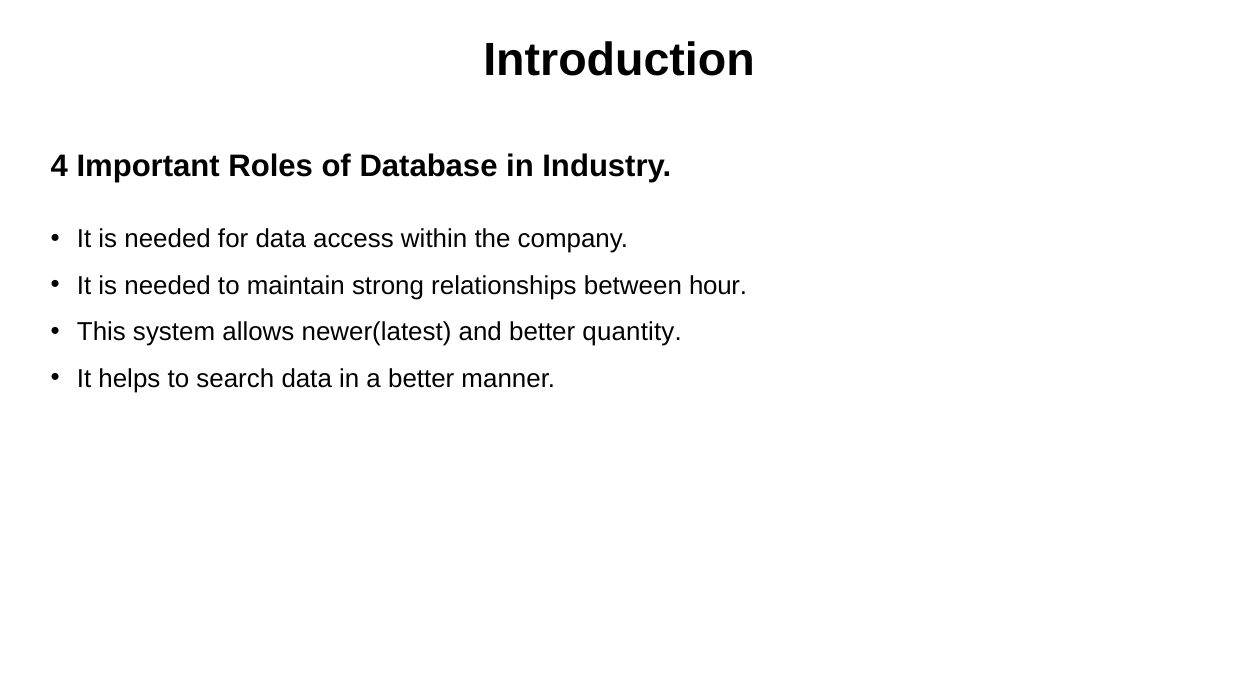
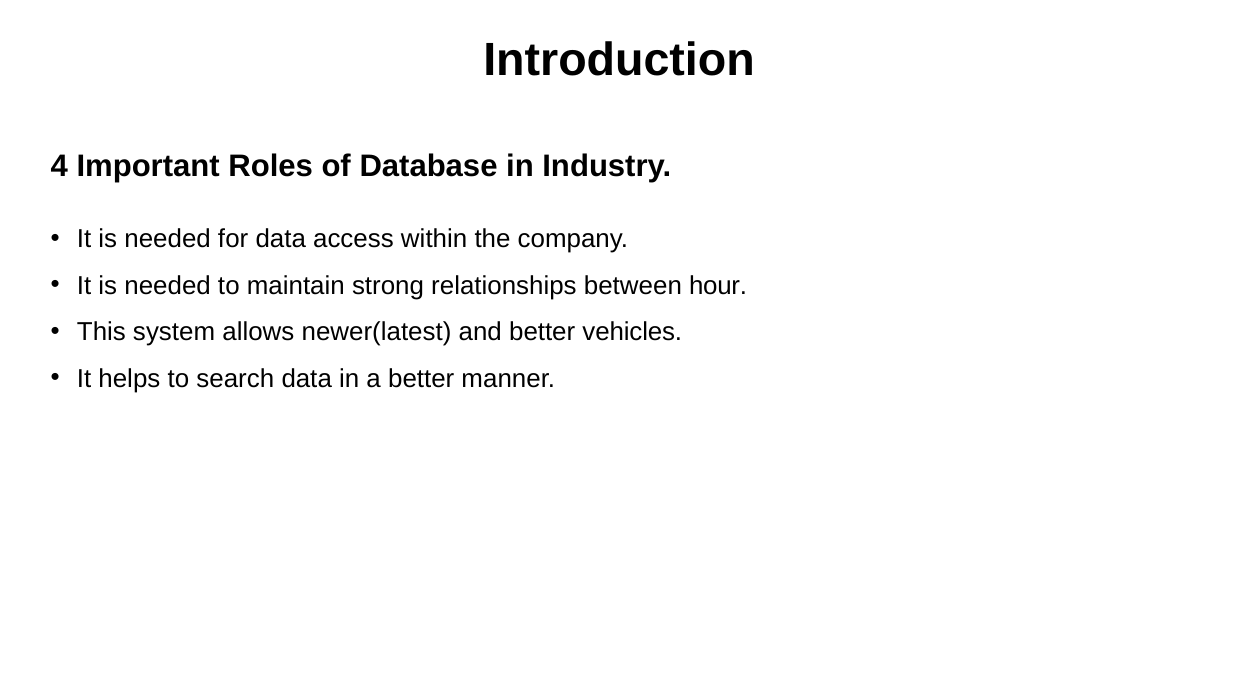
quantity: quantity -> vehicles
